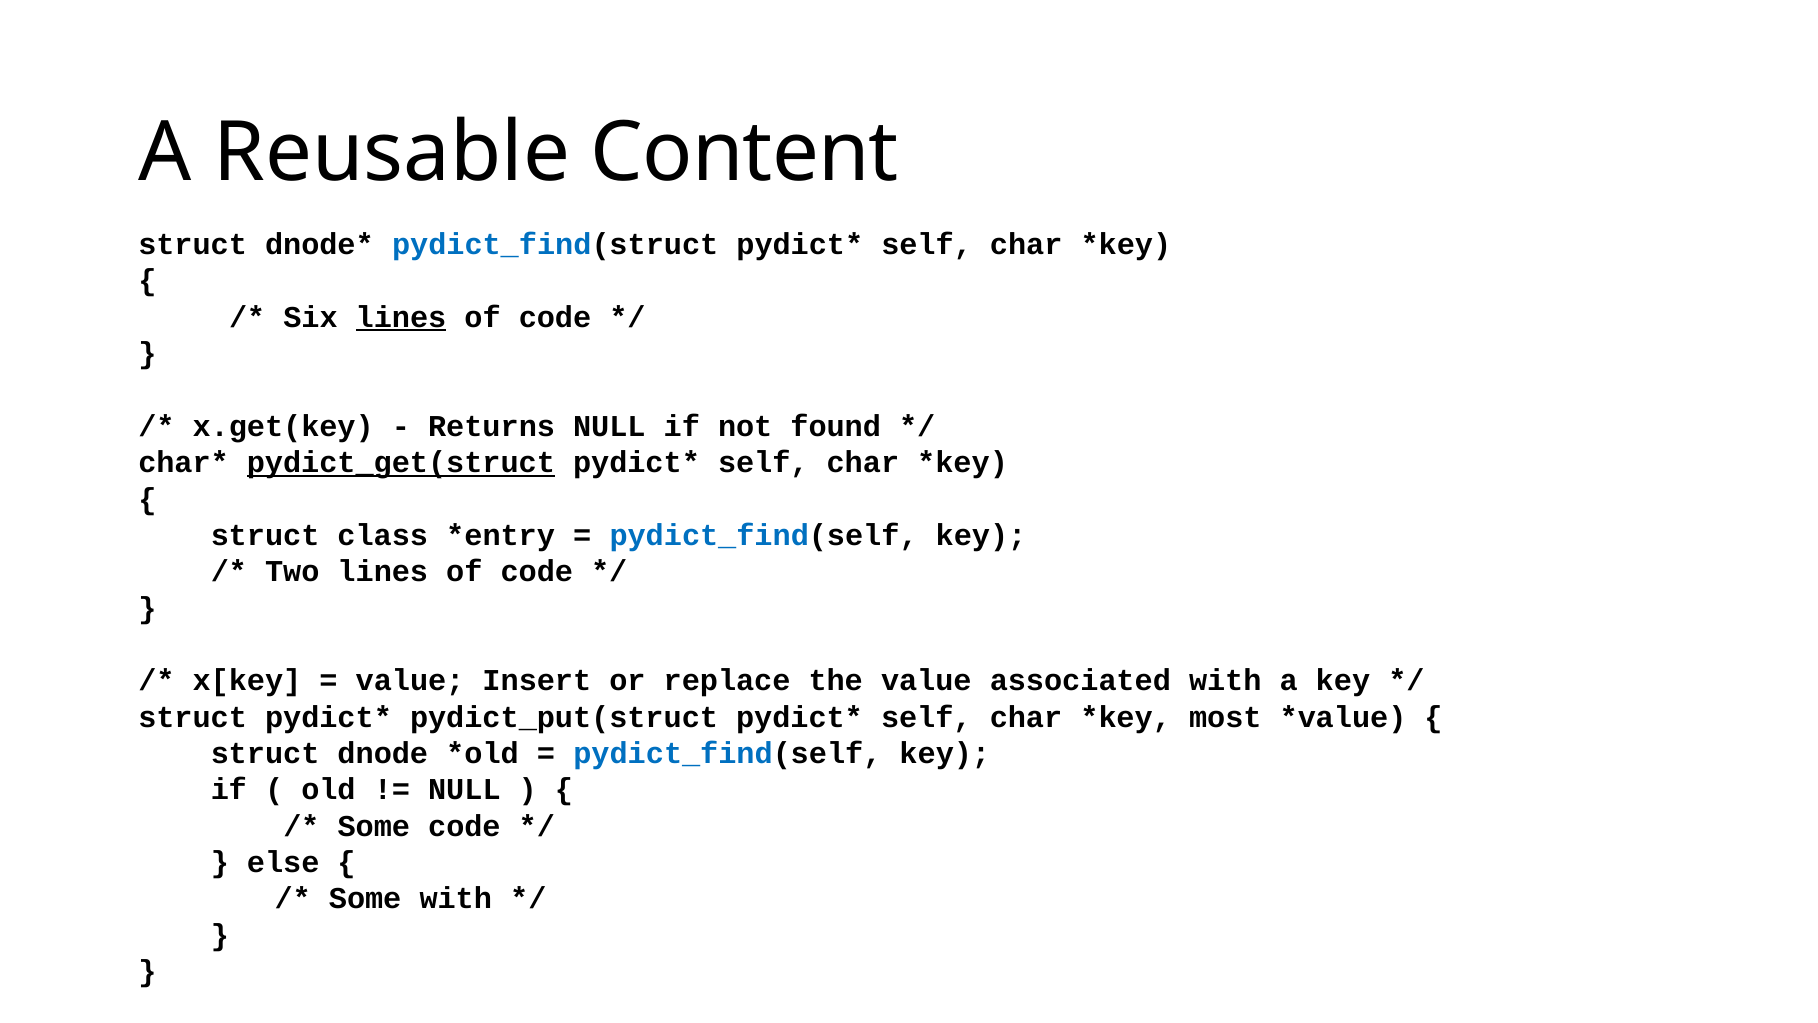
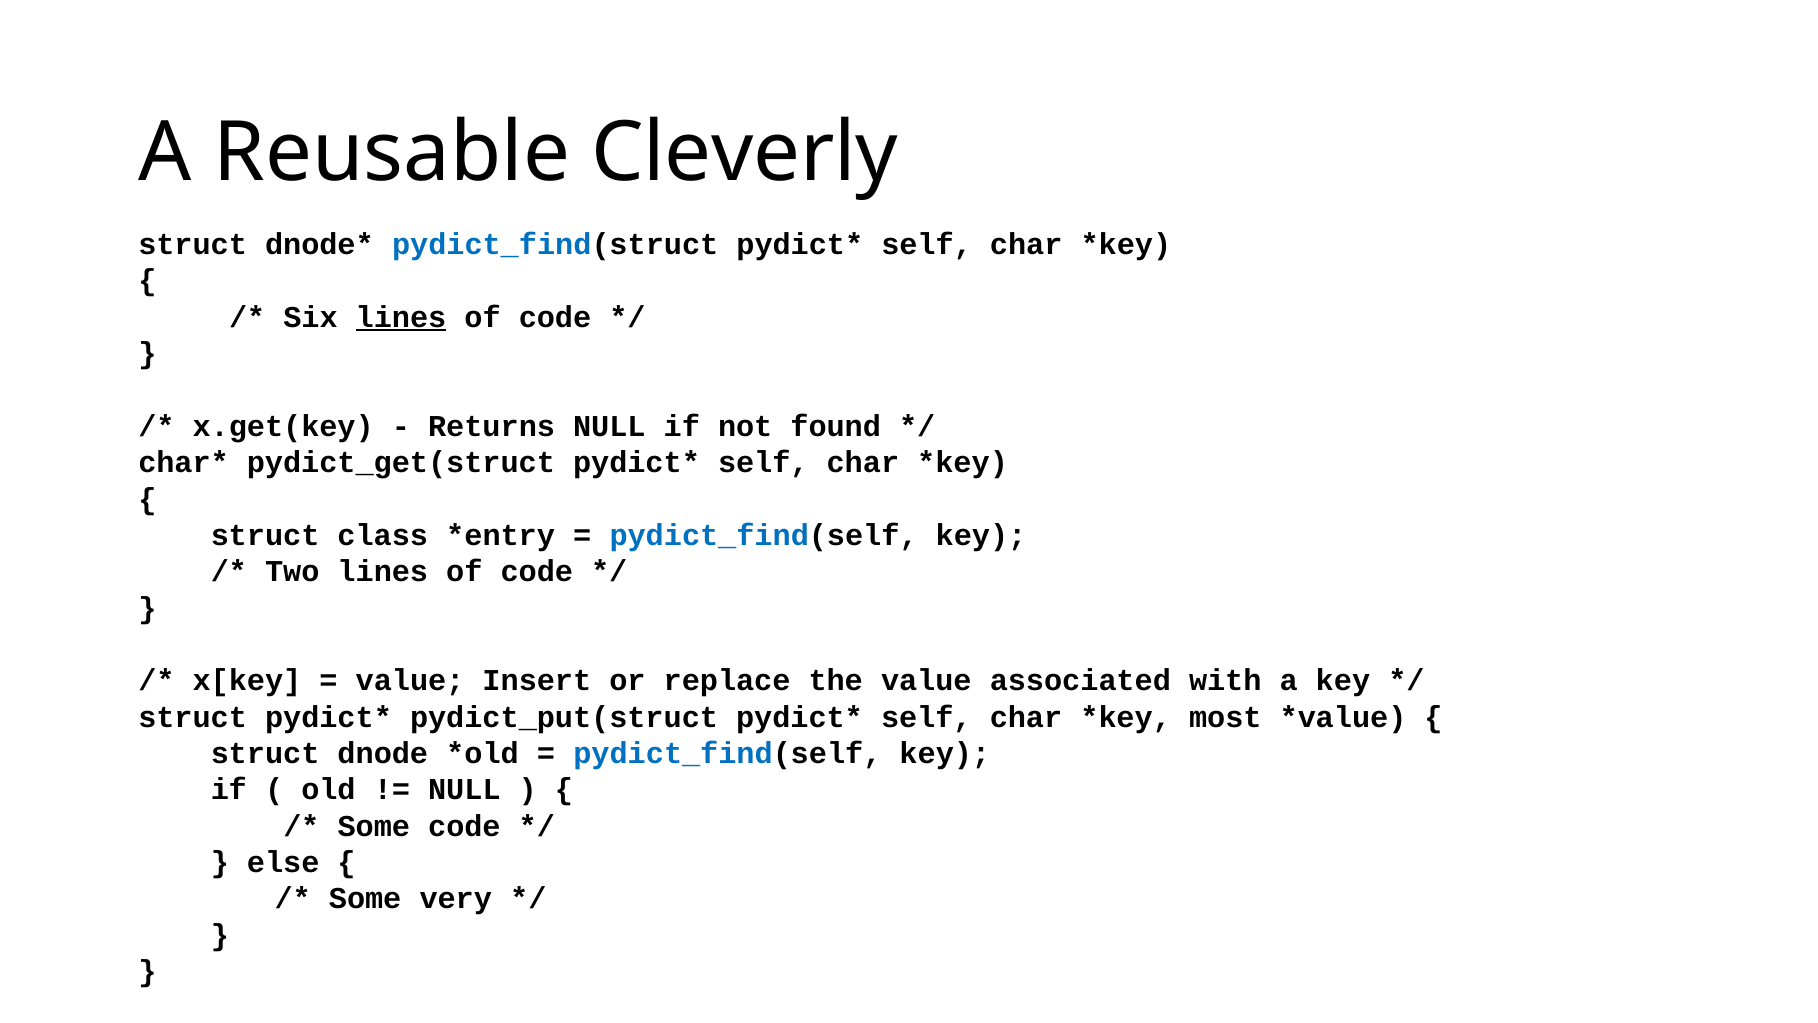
Content: Content -> Cleverly
pydict_get(struct underline: present -> none
Some with: with -> very
